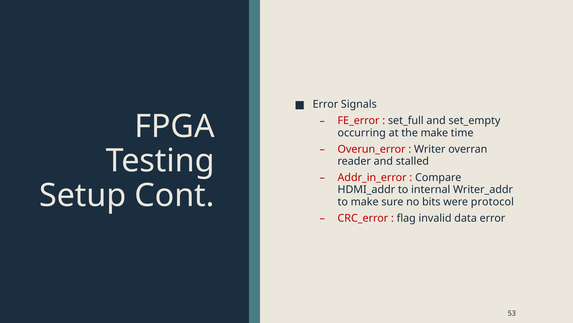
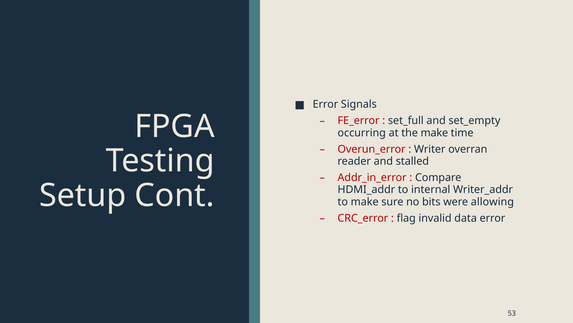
protocol: protocol -> allowing
